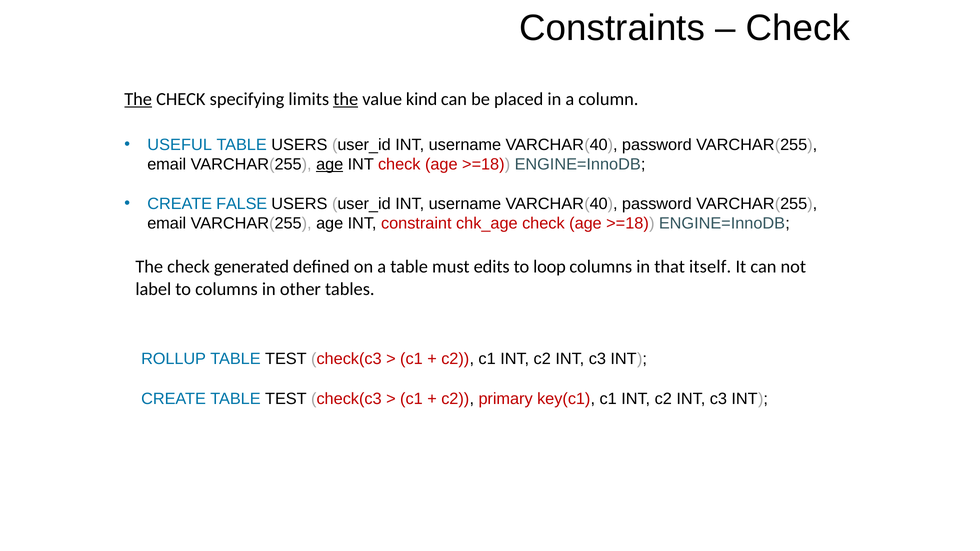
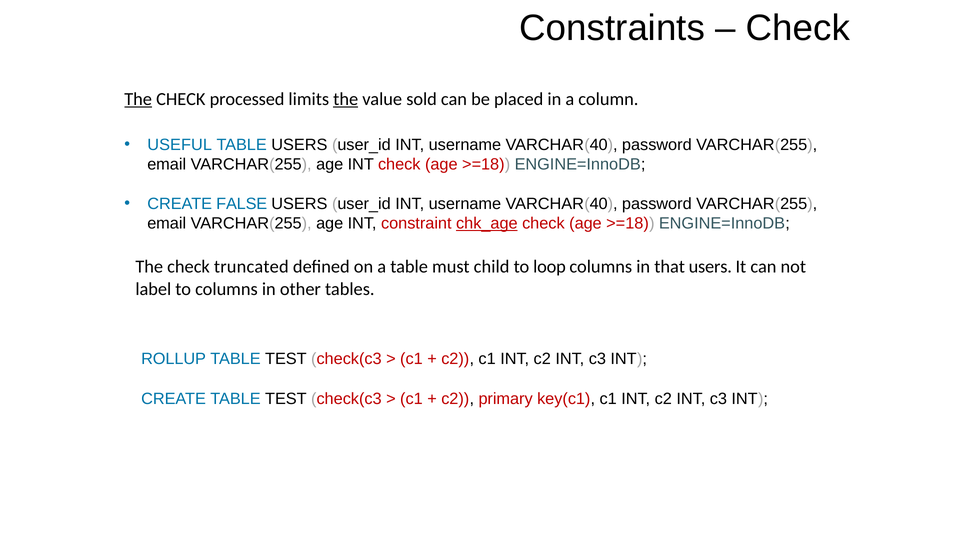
specifying: specifying -> processed
kind: kind -> sold
age at (330, 165) underline: present -> none
chk_age underline: none -> present
generated: generated -> truncated
edits: edits -> child
that itself: itself -> users
